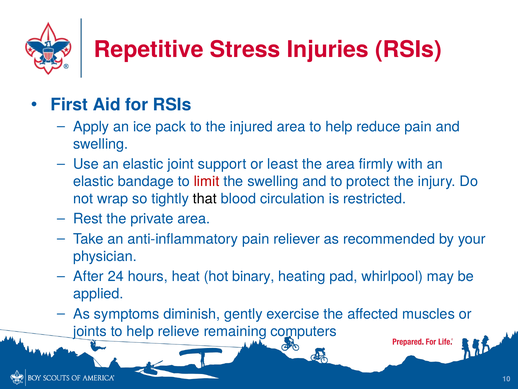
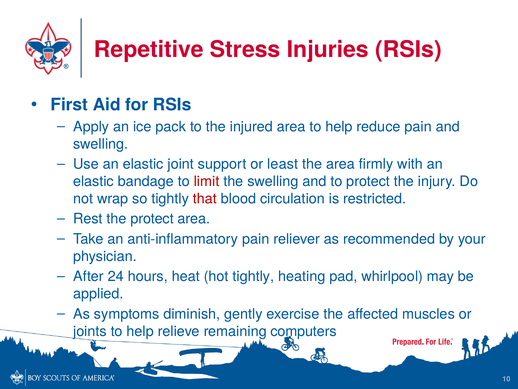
that colour: black -> red
the private: private -> protect
hot binary: binary -> tightly
